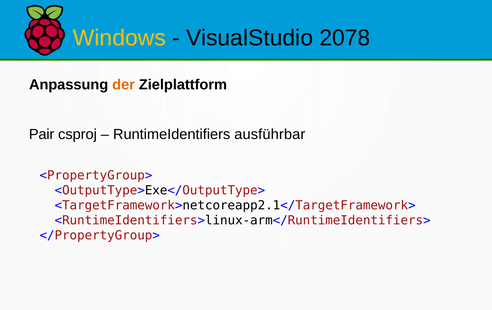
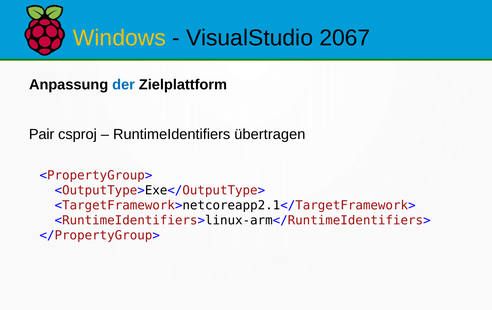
2078: 2078 -> 2067
der colour: orange -> blue
ausführbar: ausführbar -> übertragen
